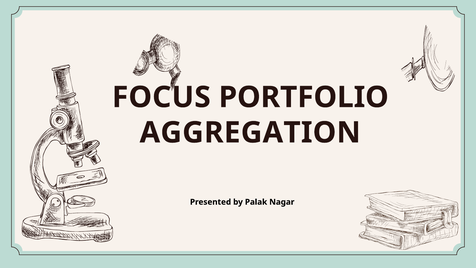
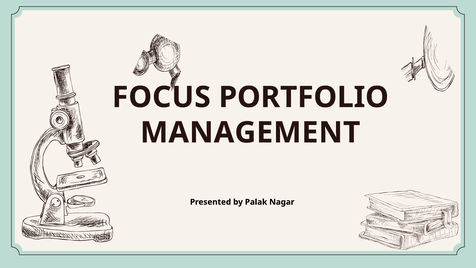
AGGREGATION: AGGREGATION -> MANAGEMENT
